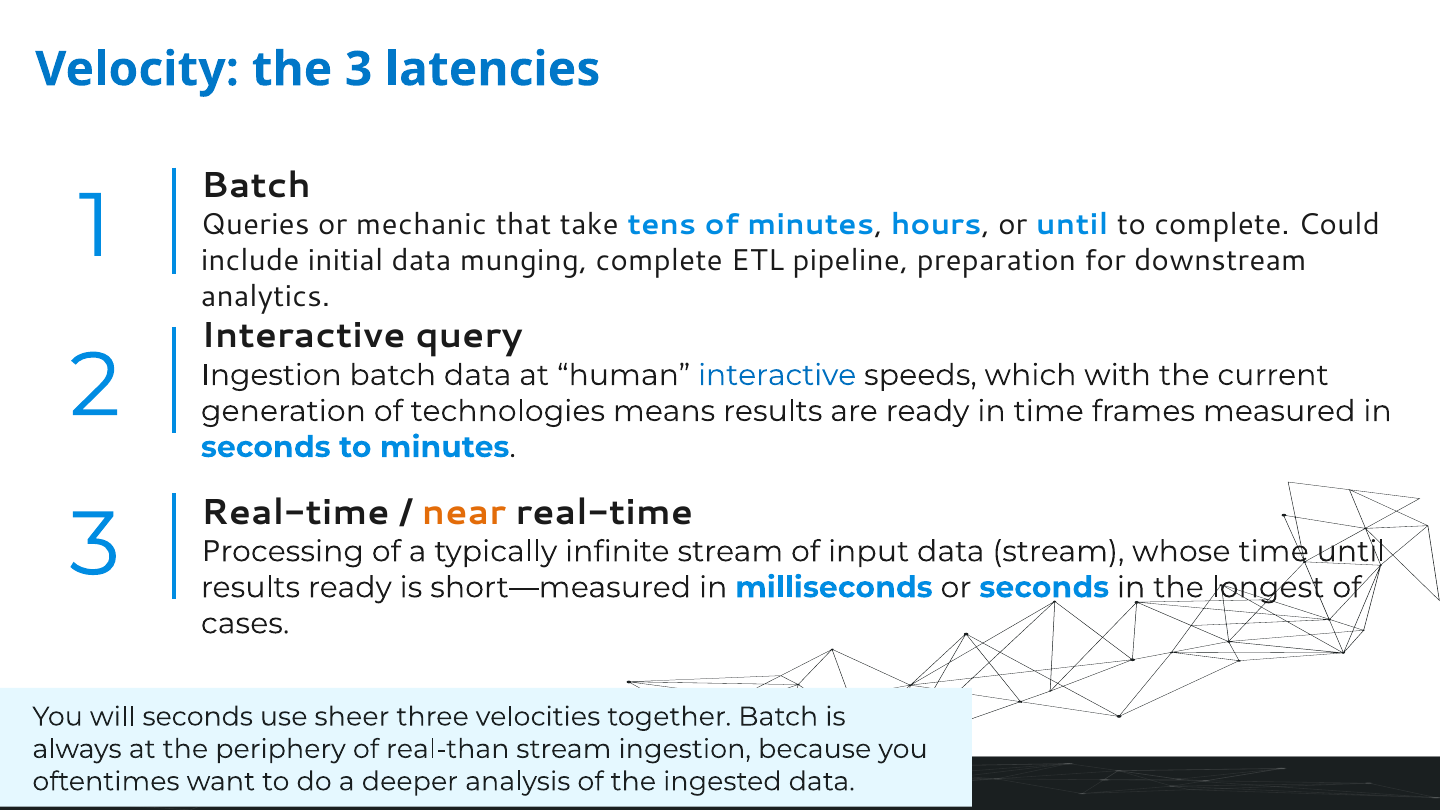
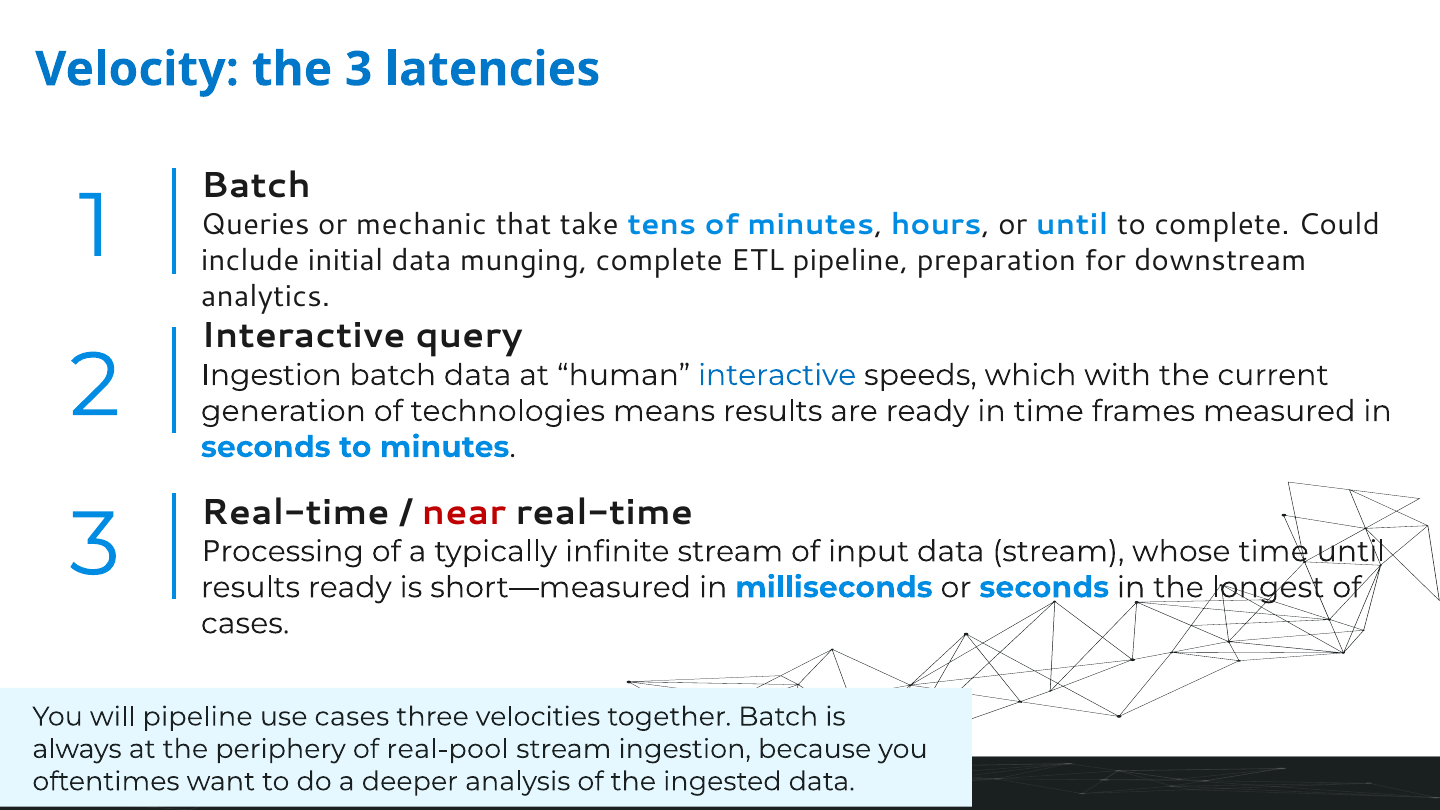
near colour: orange -> red
will seconds: seconds -> pipeline
use sheer: sheer -> cases
real-than: real-than -> real-pool
